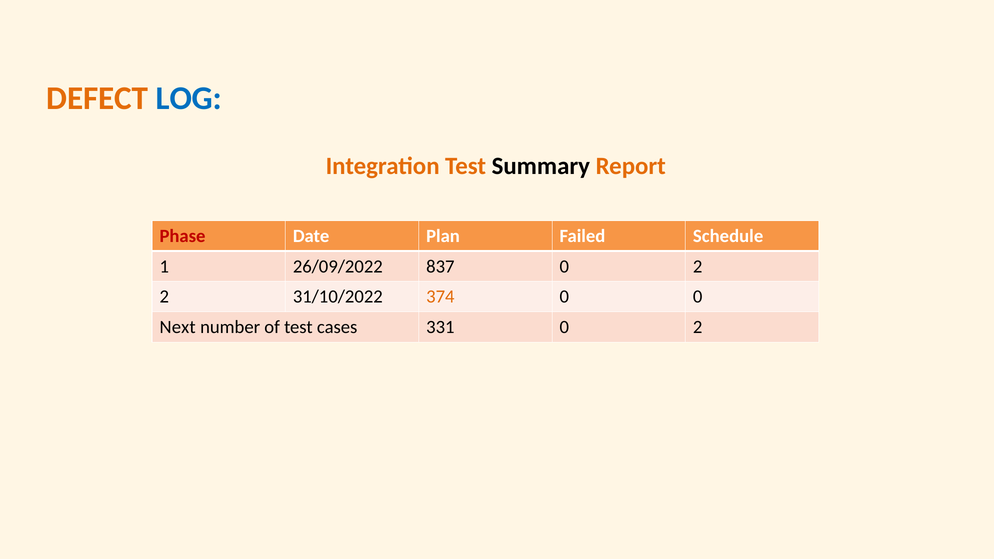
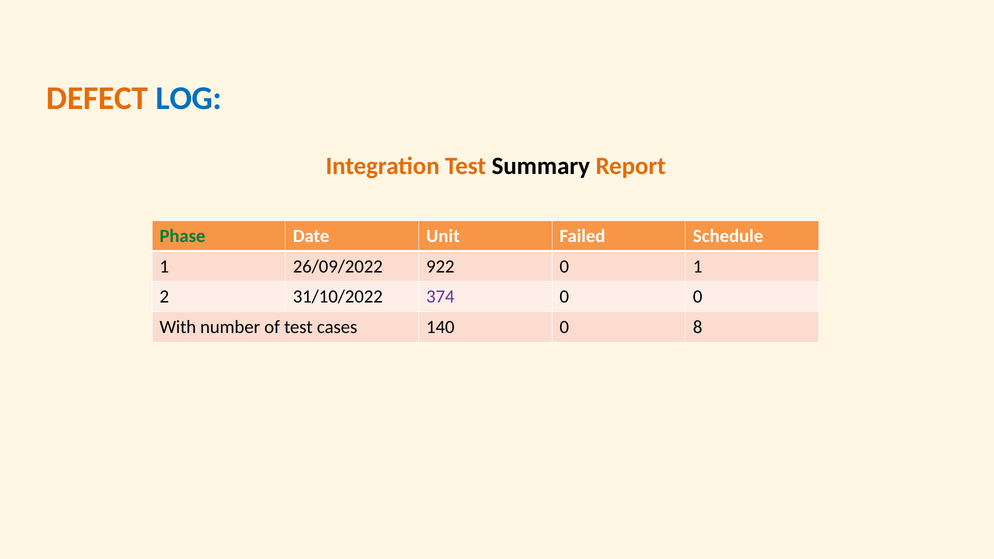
Phase colour: red -> green
Plan: Plan -> Unit
837: 837 -> 922
2 at (698, 266): 2 -> 1
374 colour: orange -> purple
Next: Next -> With
331: 331 -> 140
2 at (698, 327): 2 -> 8
